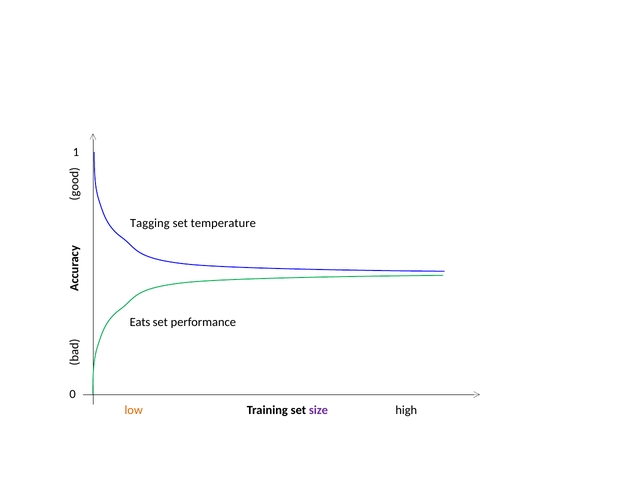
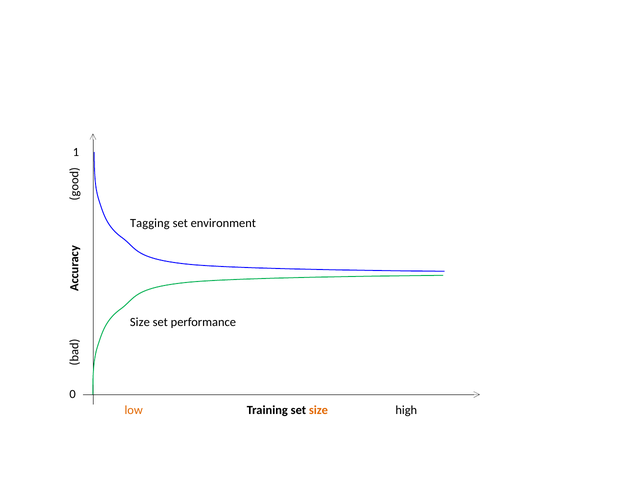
temperature: temperature -> environment
Eats at (140, 323): Eats -> Size
size at (318, 410) colour: purple -> orange
